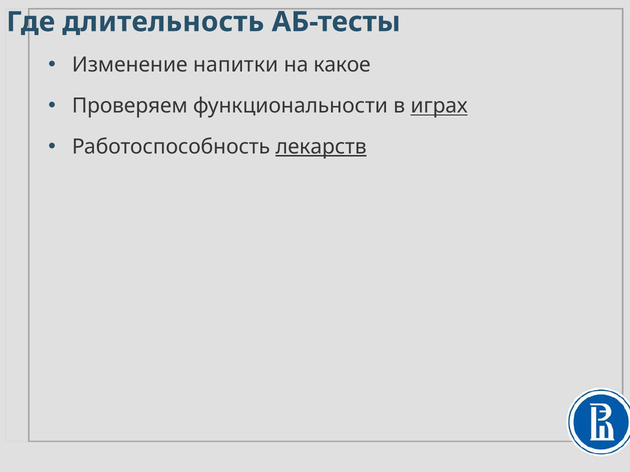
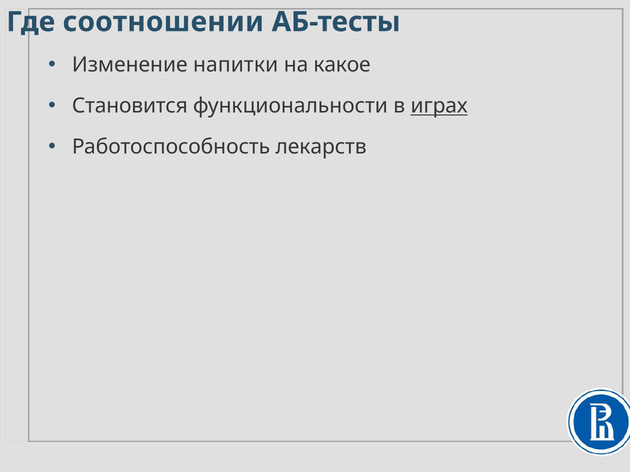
длительность: длительность -> соотношении
Проверяем: Проверяем -> Становится
лекарств underline: present -> none
